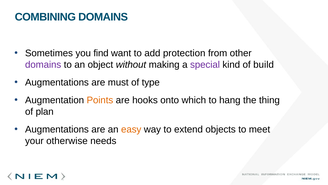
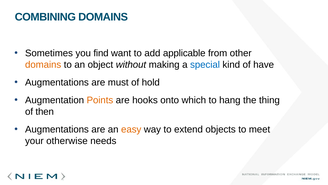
protection: protection -> applicable
domains at (43, 65) colour: purple -> orange
special colour: purple -> blue
build: build -> have
type: type -> hold
plan: plan -> then
